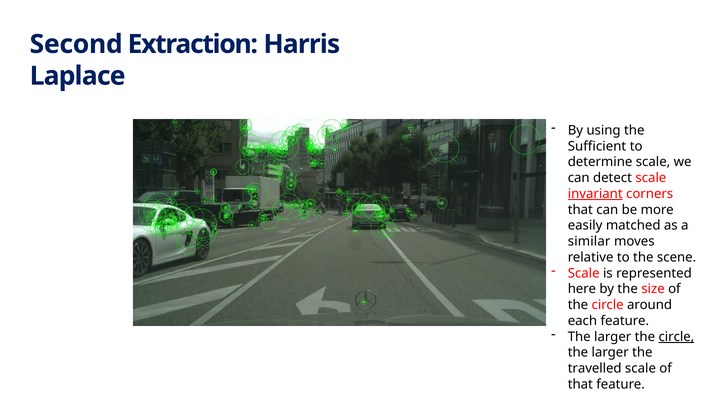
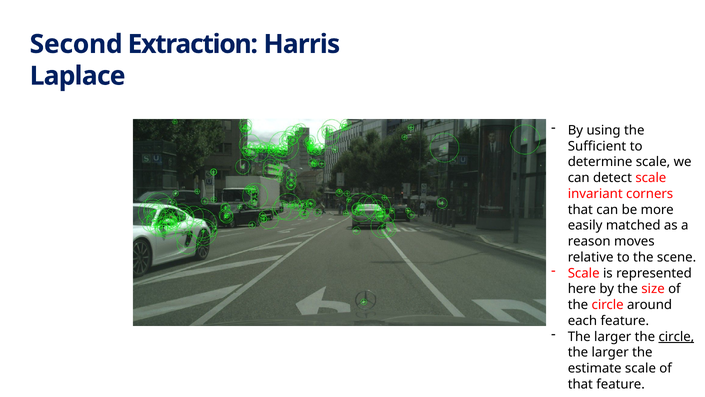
invariant underline: present -> none
similar: similar -> reason
travelled: travelled -> estimate
